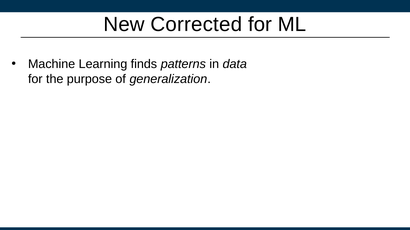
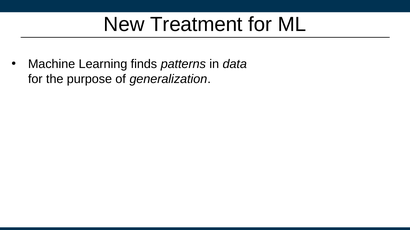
Corrected: Corrected -> Treatment
